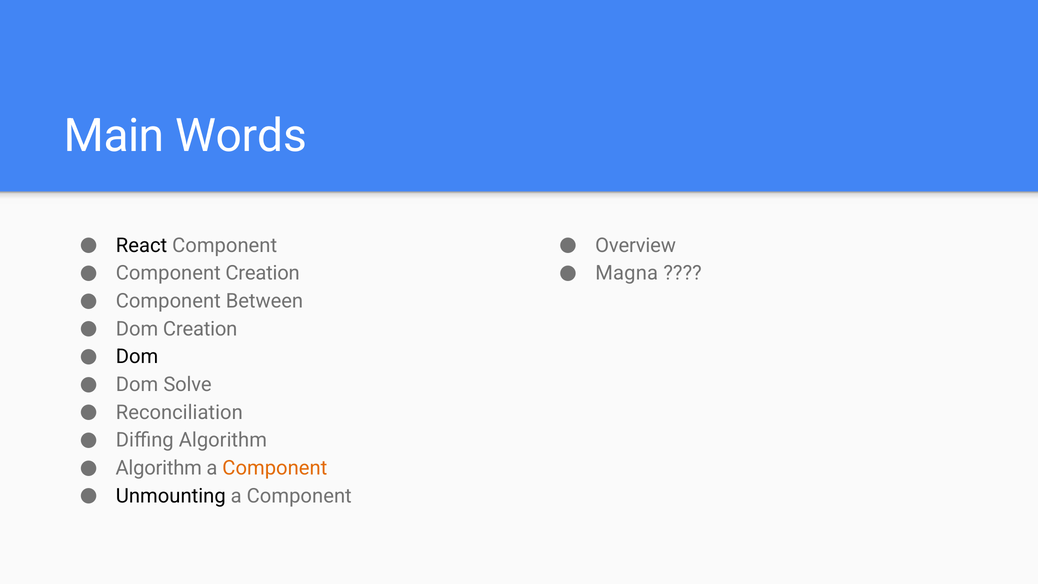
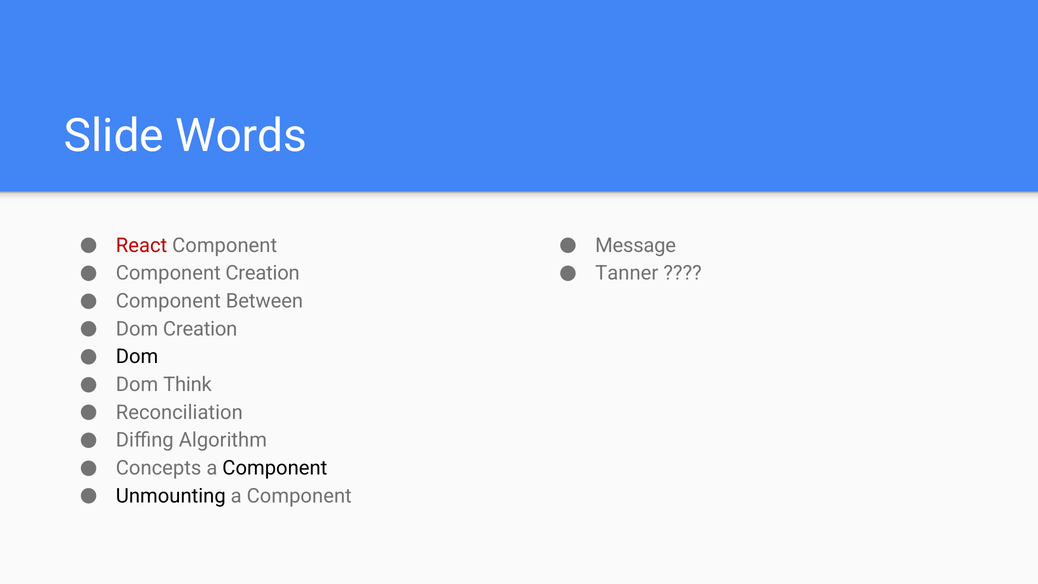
Main: Main -> Slide
React colour: black -> red
Overview: Overview -> Message
Magna: Magna -> Tanner
Solve: Solve -> Think
Algorithm at (159, 468): Algorithm -> Concepts
Component at (275, 468) colour: orange -> black
